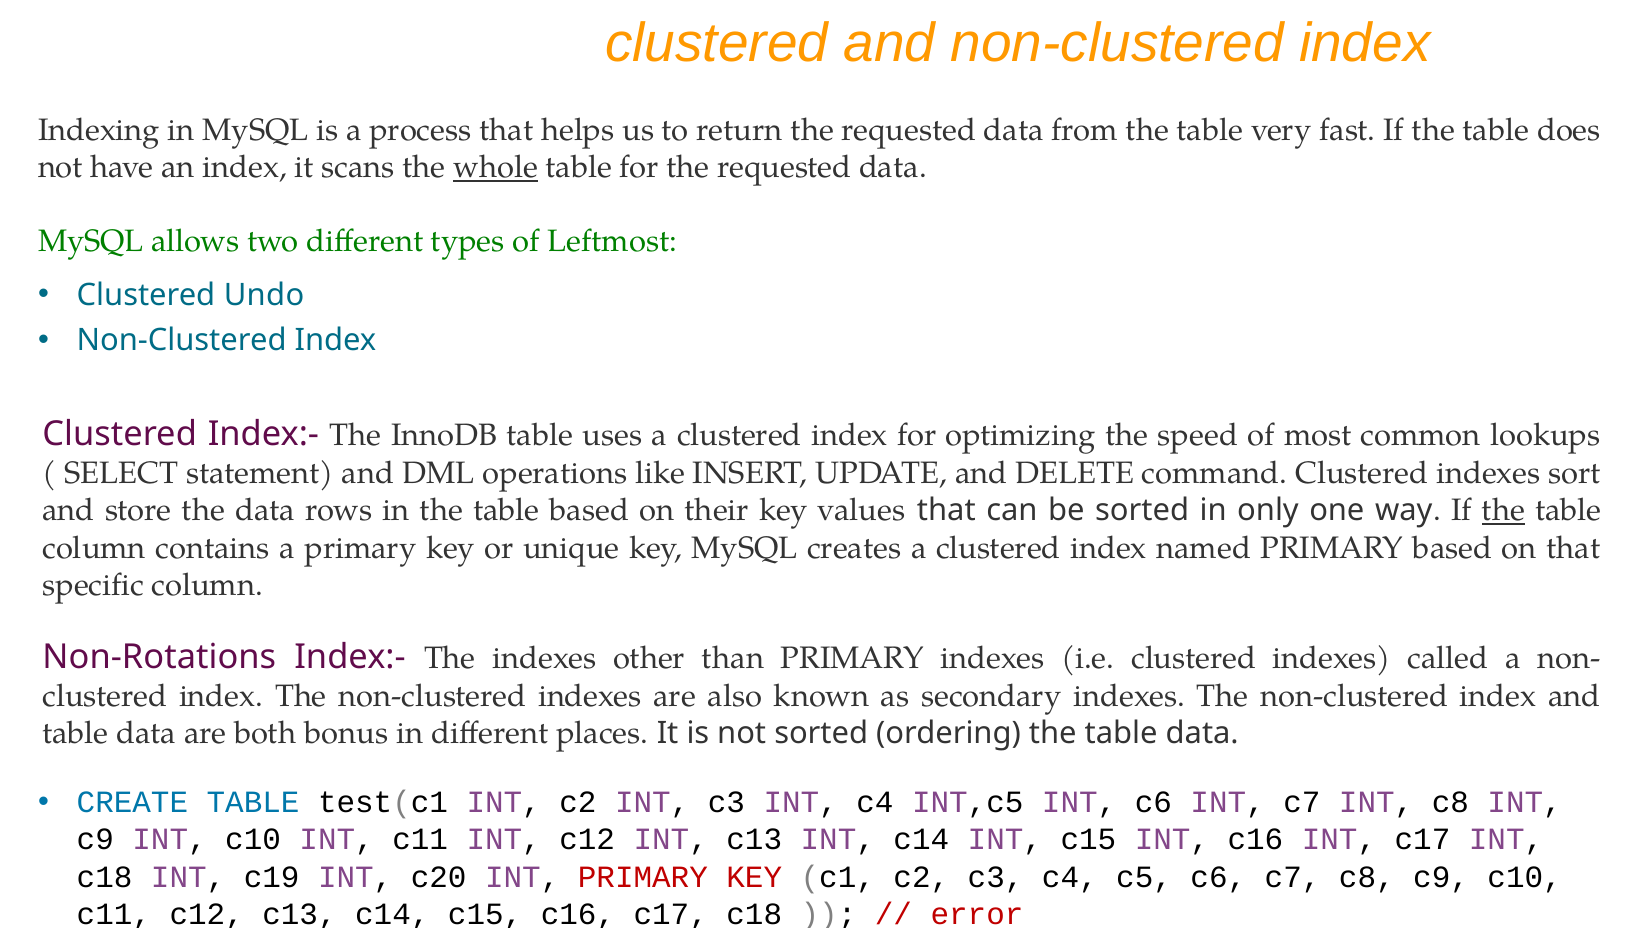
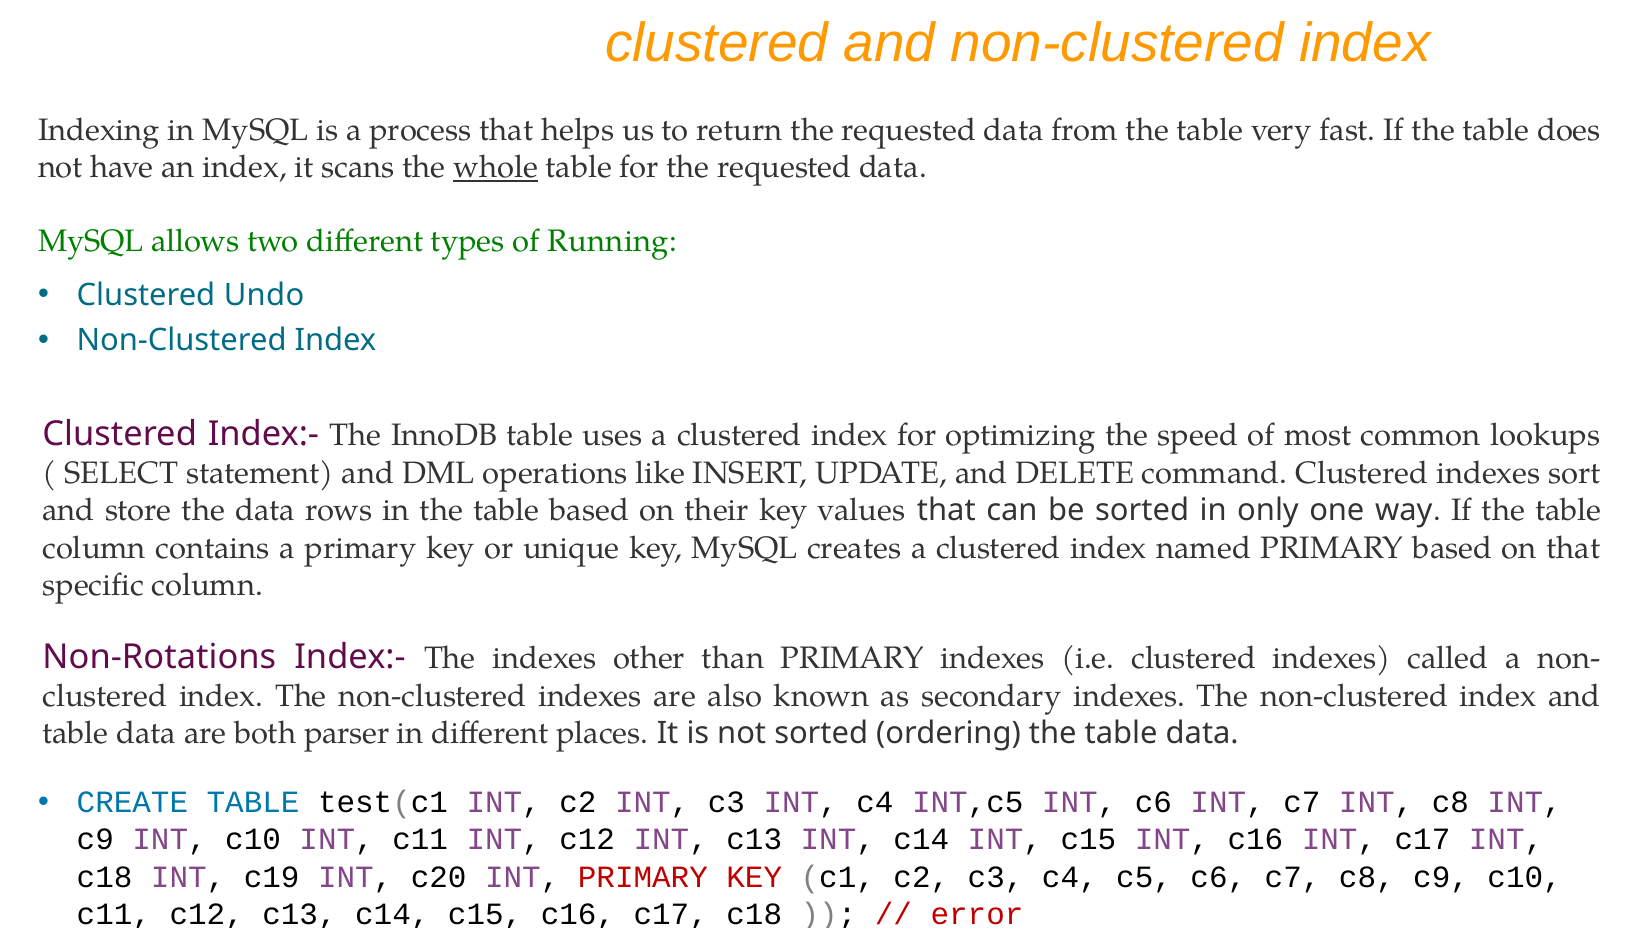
Leftmost: Leftmost -> Running
the at (1503, 511) underline: present -> none
bonus: bonus -> parser
